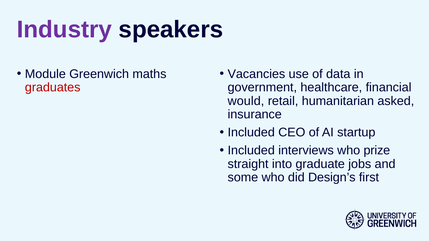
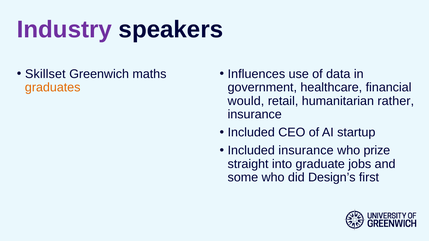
Module: Module -> Skillset
Vacancies: Vacancies -> Influences
graduates colour: red -> orange
asked: asked -> rather
Included interviews: interviews -> insurance
